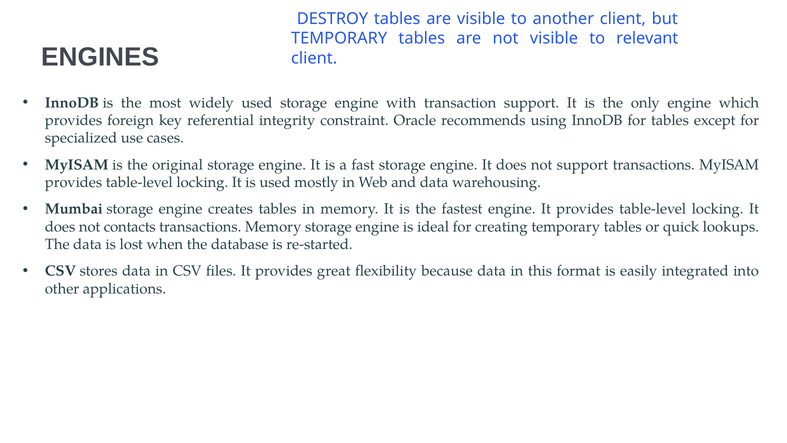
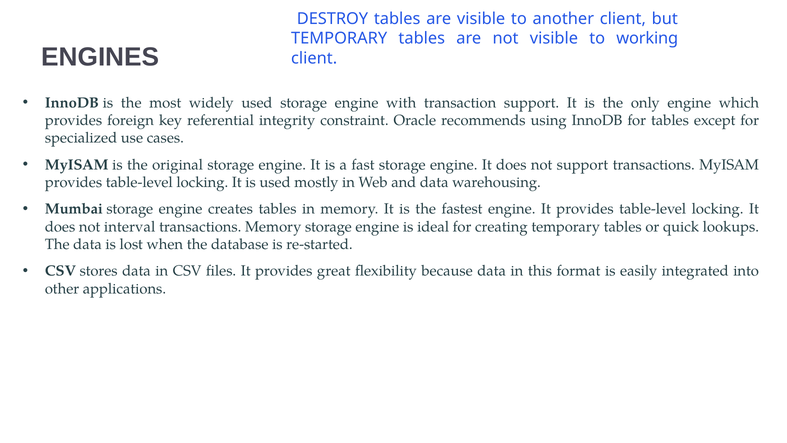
relevant: relevant -> working
contacts: contacts -> interval
